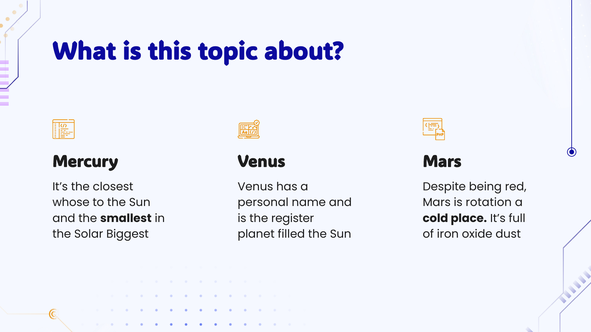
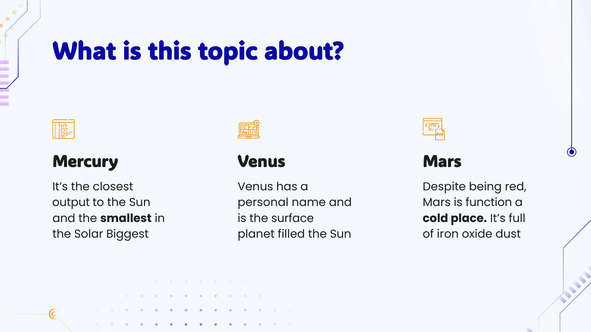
whose: whose -> output
rotation: rotation -> function
register: register -> surface
